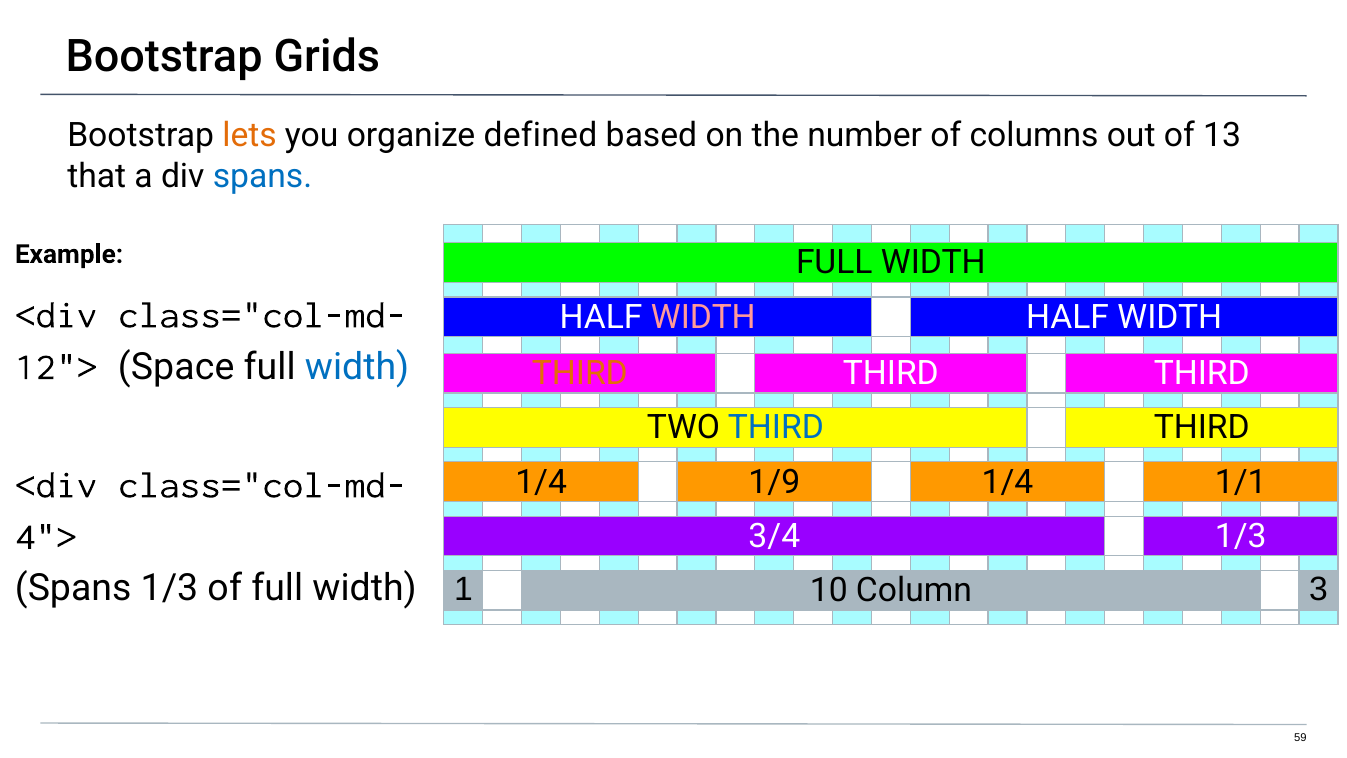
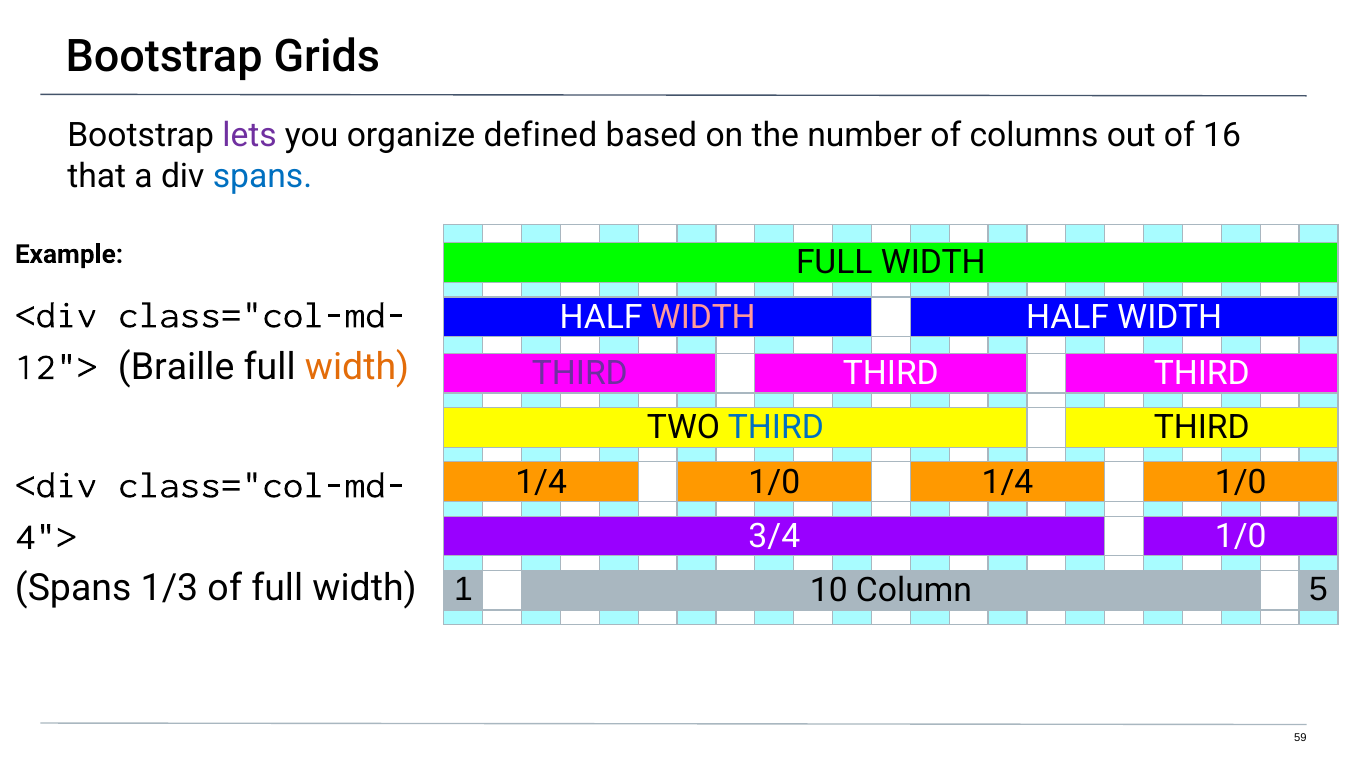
lets colour: orange -> purple
13: 13 -> 16
Space: Space -> Braille
width at (357, 367) colour: blue -> orange
THIRD at (580, 373) colour: orange -> purple
1/9 at (774, 482): 1/9 -> 1/0
1/1 at (1241, 482): 1/1 -> 1/0
3/4 1/3: 1/3 -> 1/0
3: 3 -> 5
